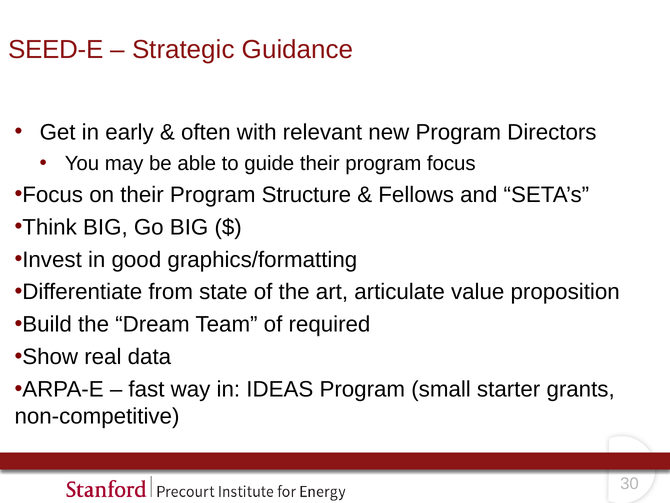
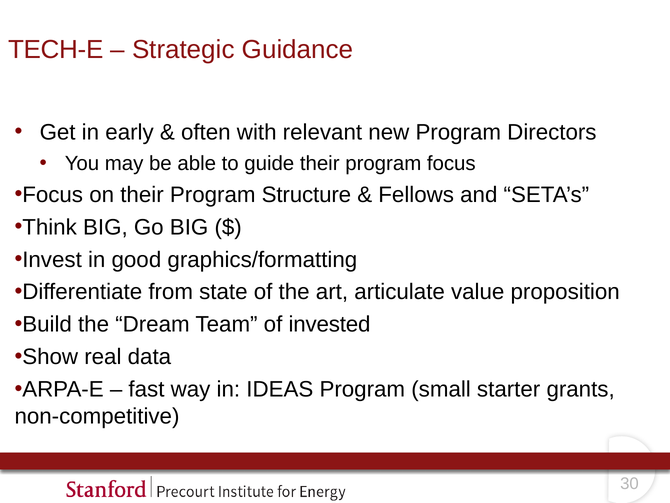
SEED-E: SEED-E -> TECH-E
required: required -> invested
